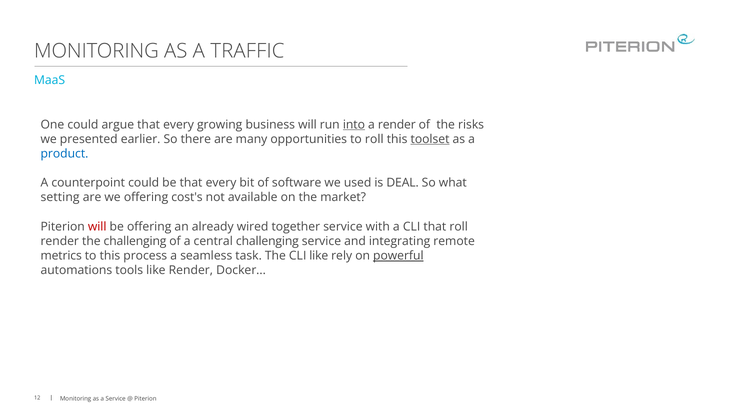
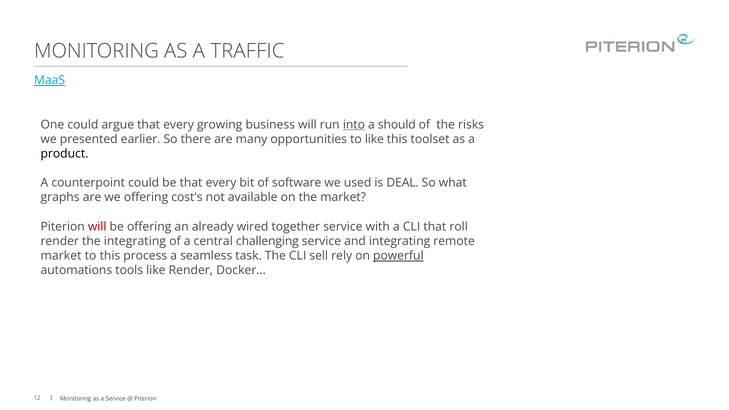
MaaS underline: none -> present
a render: render -> should
to roll: roll -> like
toolset underline: present -> none
product colour: blue -> black
setting: setting -> graphs
the challenging: challenging -> integrating
metrics at (61, 256): metrics -> market
CLI like: like -> sell
